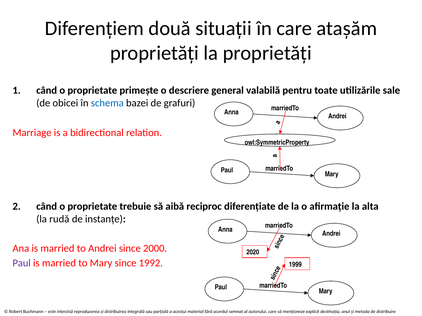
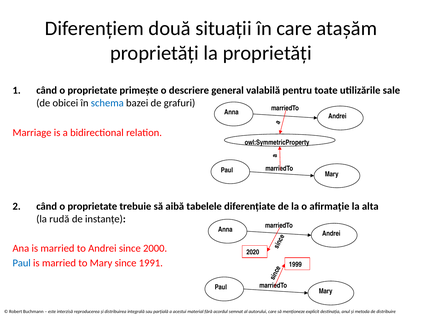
reciproc: reciproc -> tabelele
Paul at (22, 264) colour: purple -> blue
1992: 1992 -> 1991
